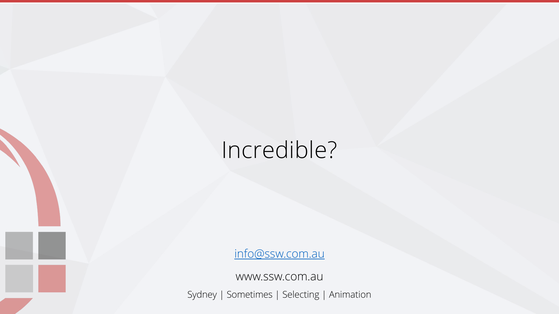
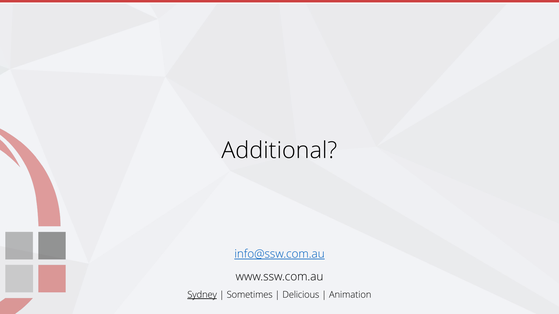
Incredible: Incredible -> Additional
Sydney underline: none -> present
Selecting: Selecting -> Delicious
